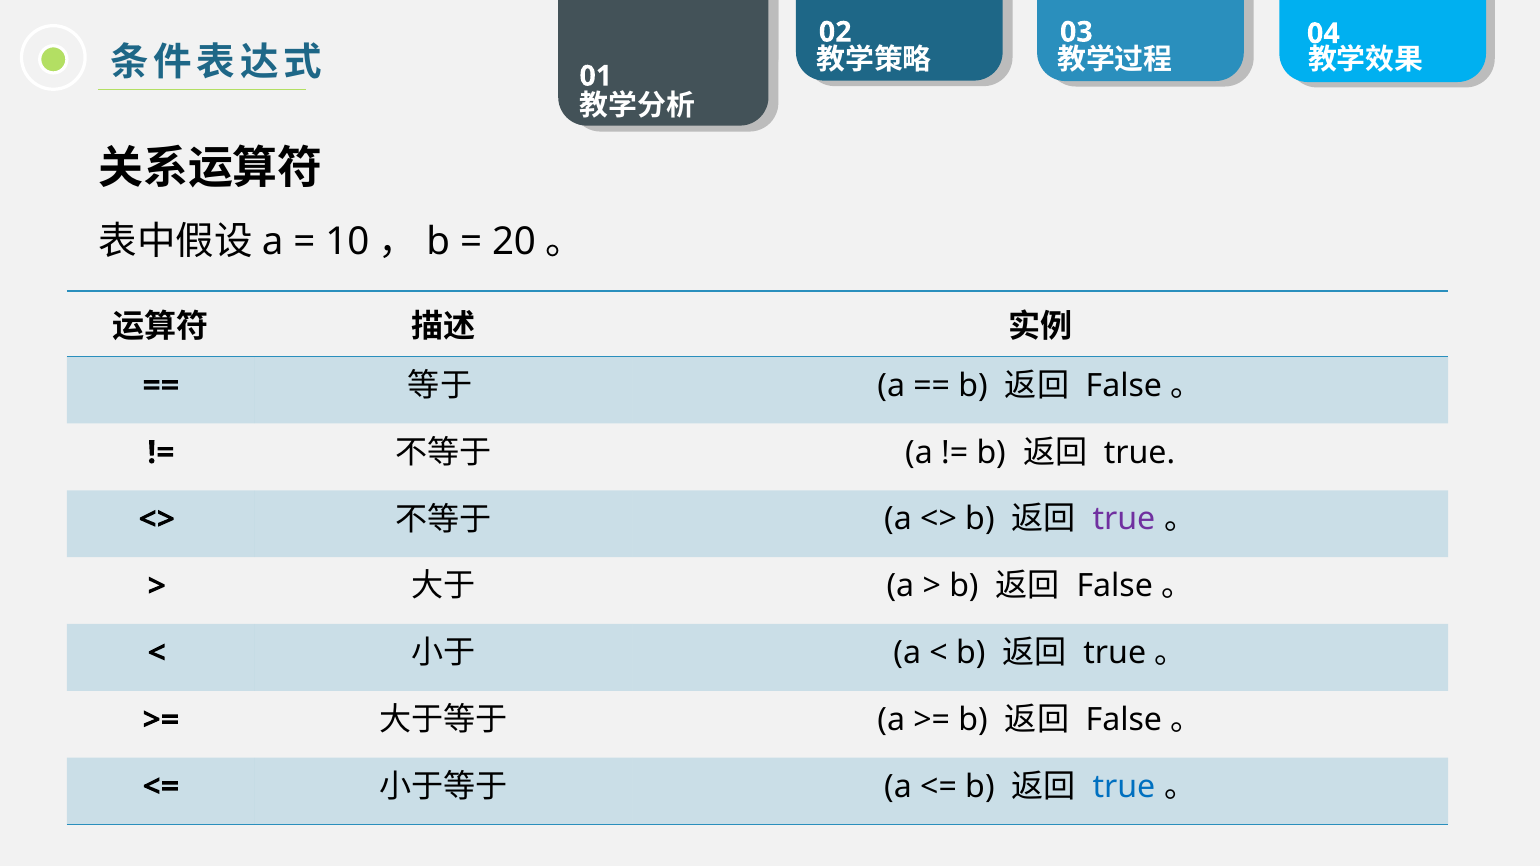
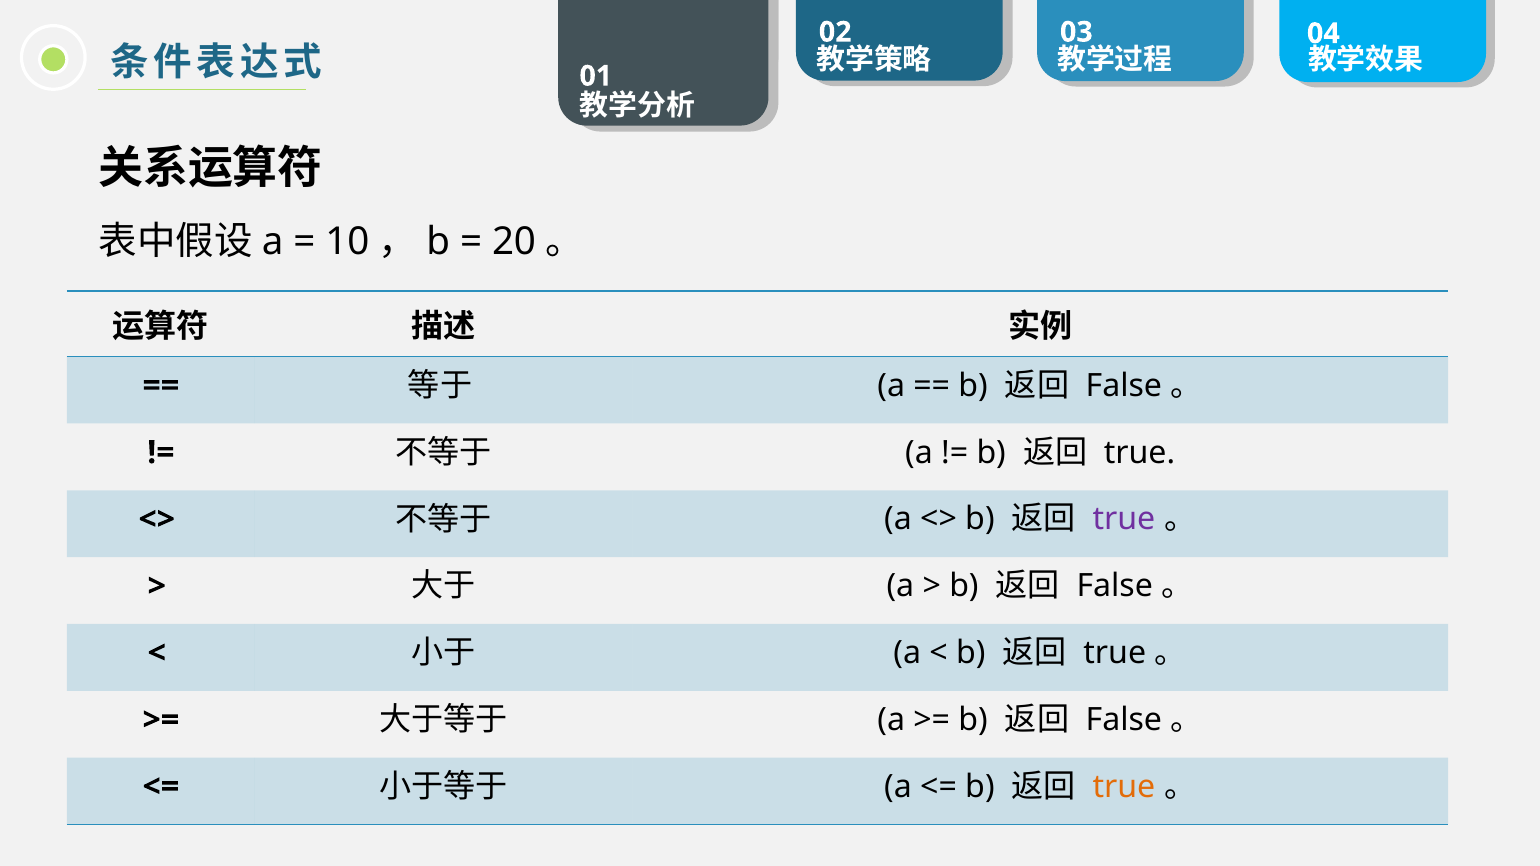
true at (1124, 787) colour: blue -> orange
